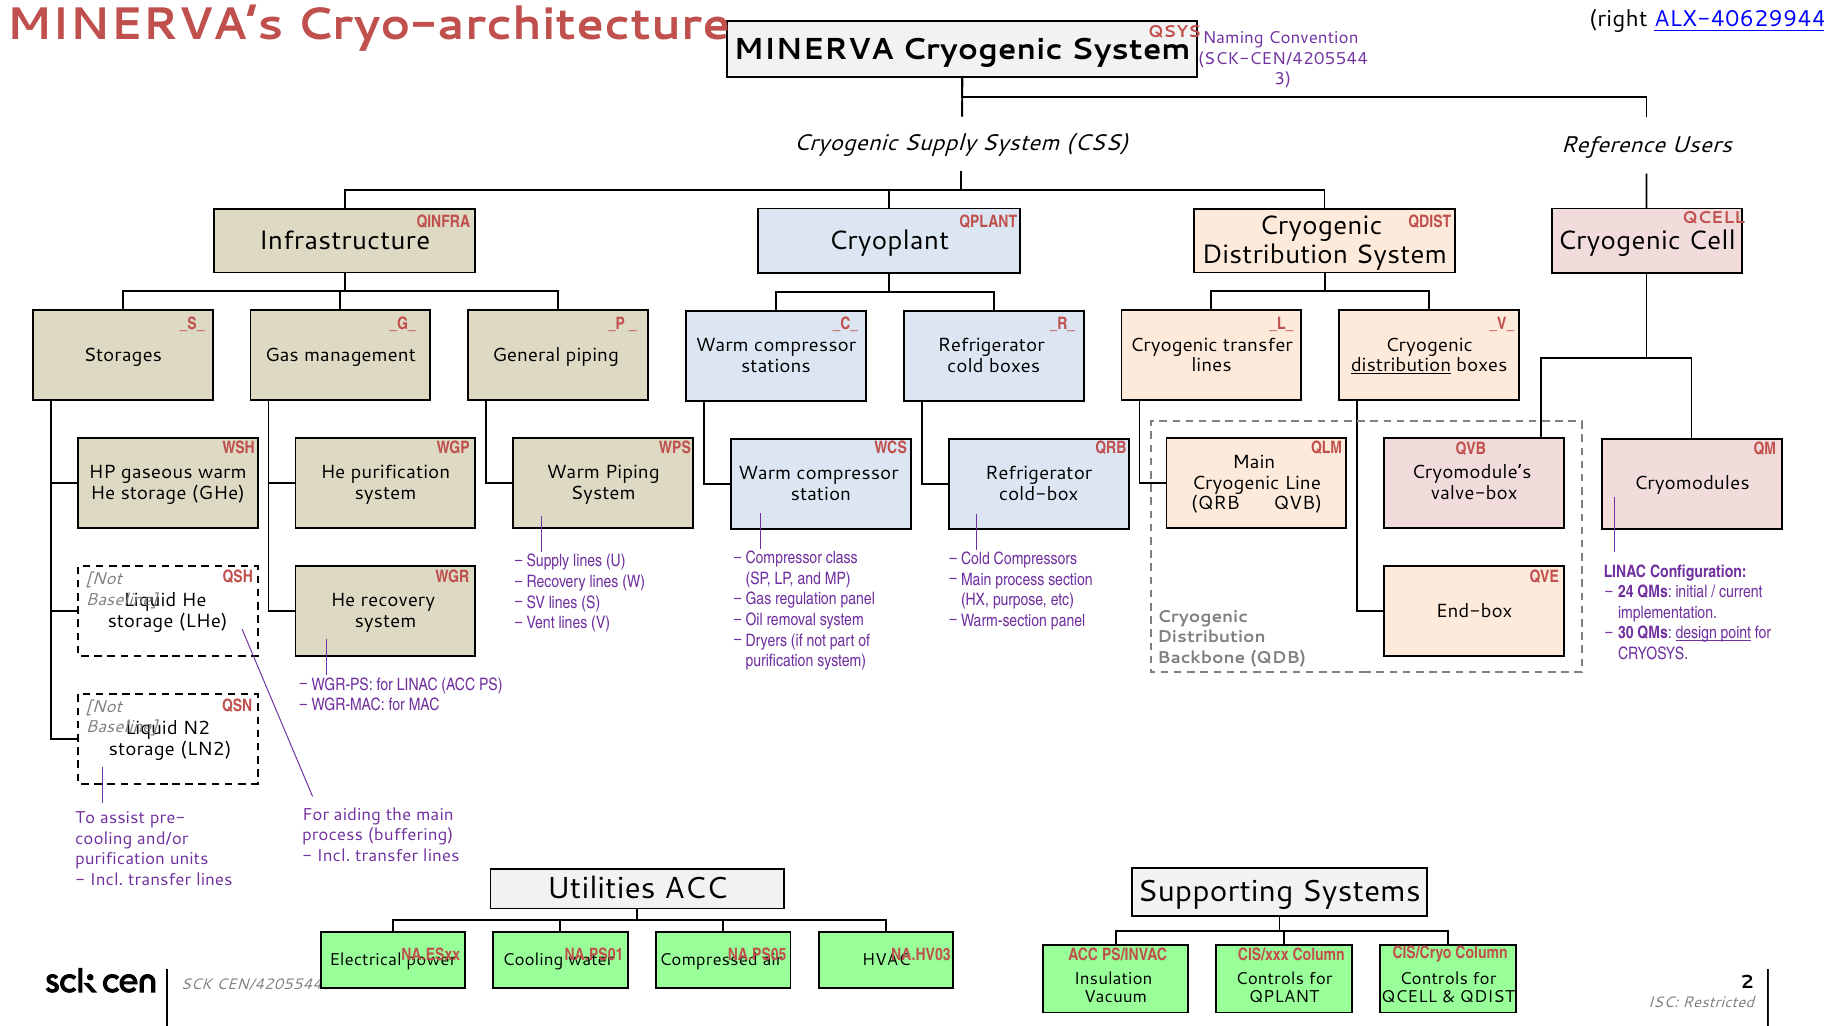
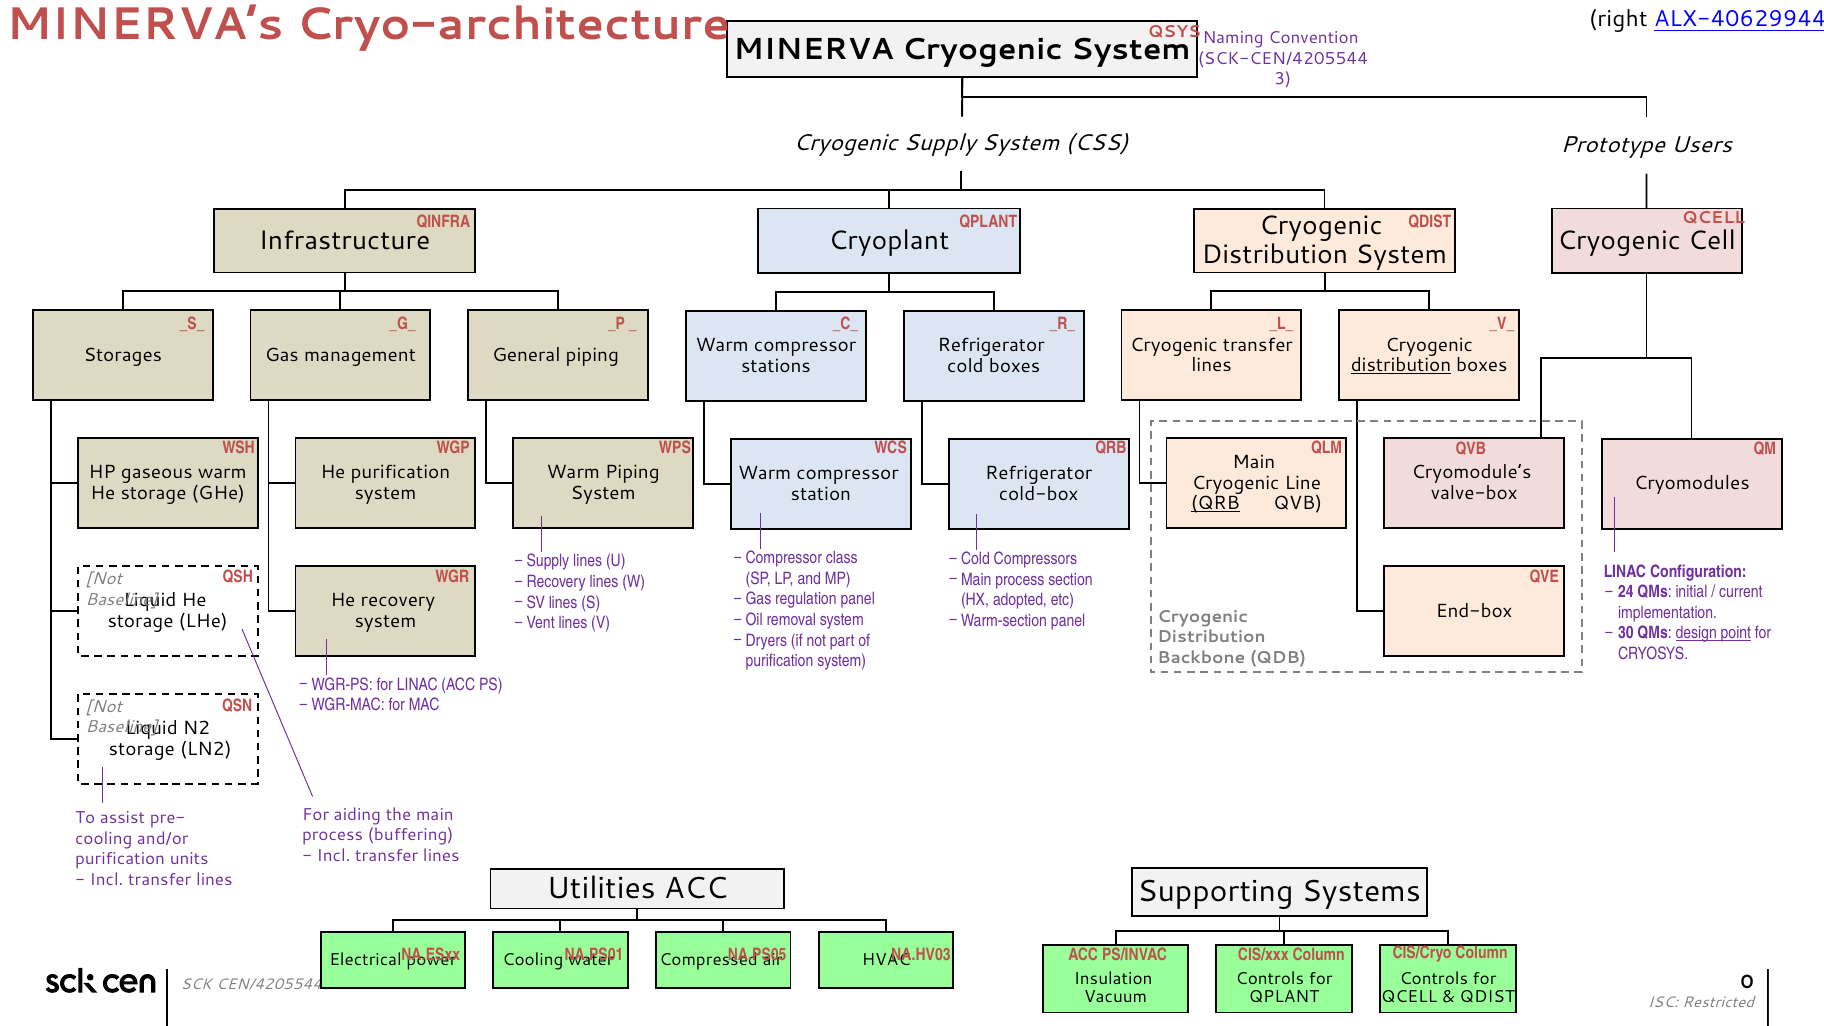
Reference: Reference -> Prototype
QRB at (1215, 504) underline: none -> present
purpose: purpose -> adopted
2: 2 -> 0
